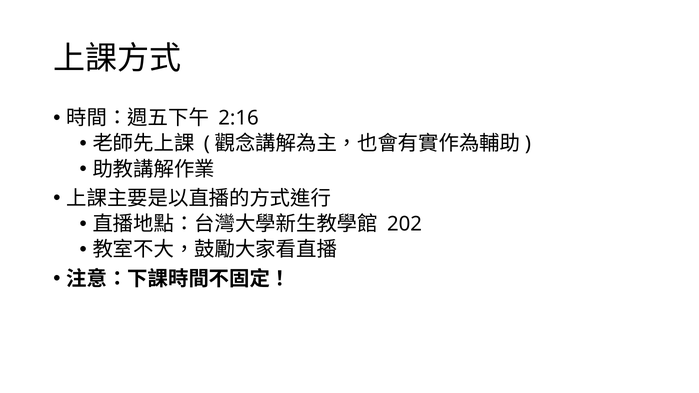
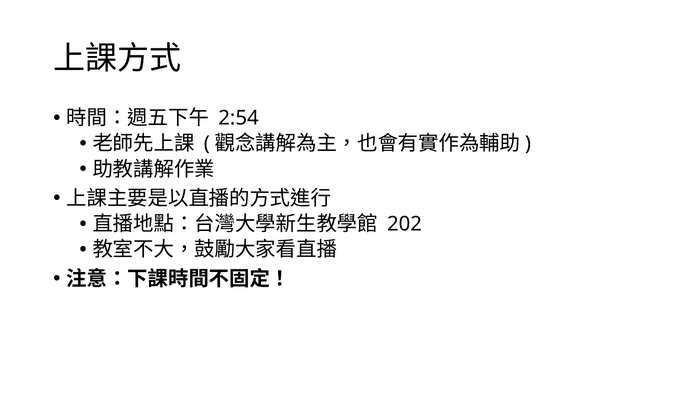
2:16: 2:16 -> 2:54
